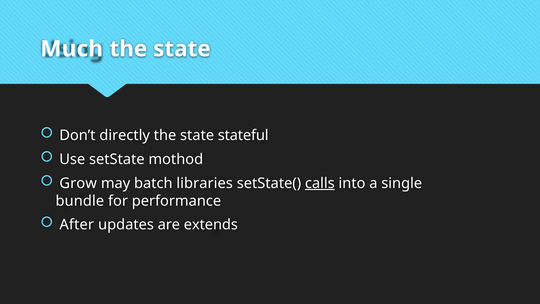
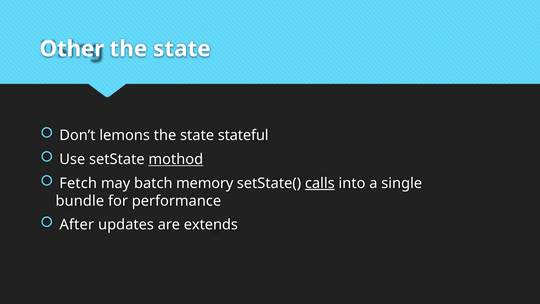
Much: Much -> Other
directly: directly -> lemons
mothod underline: none -> present
Grow: Grow -> Fetch
libraries: libraries -> memory
